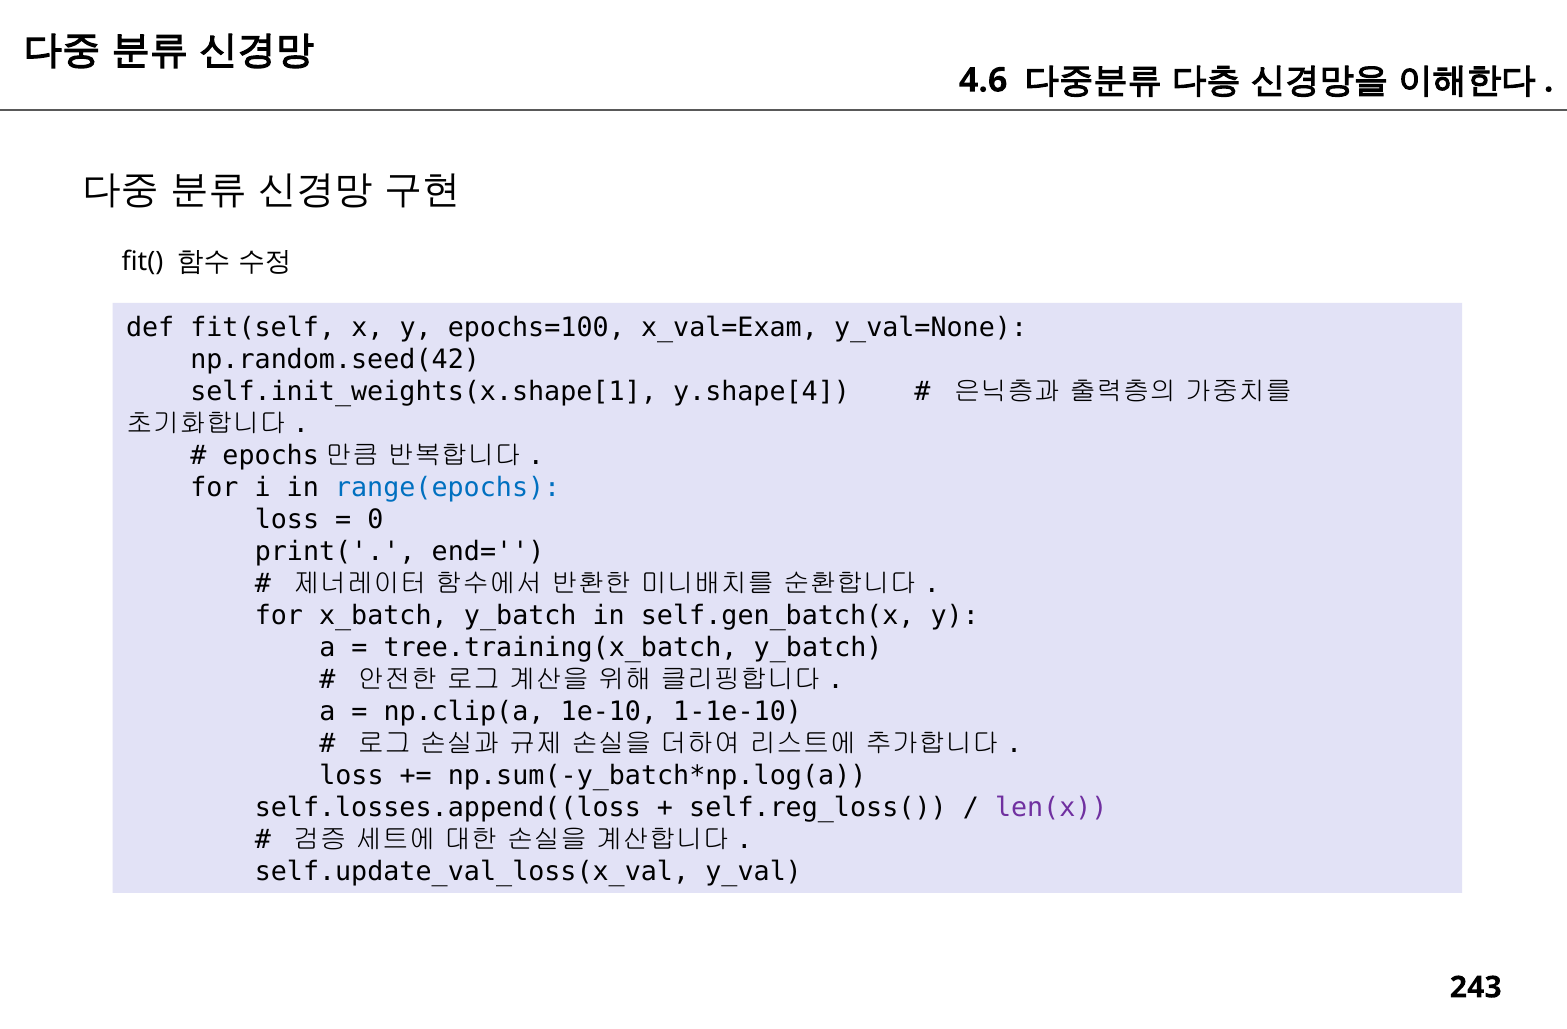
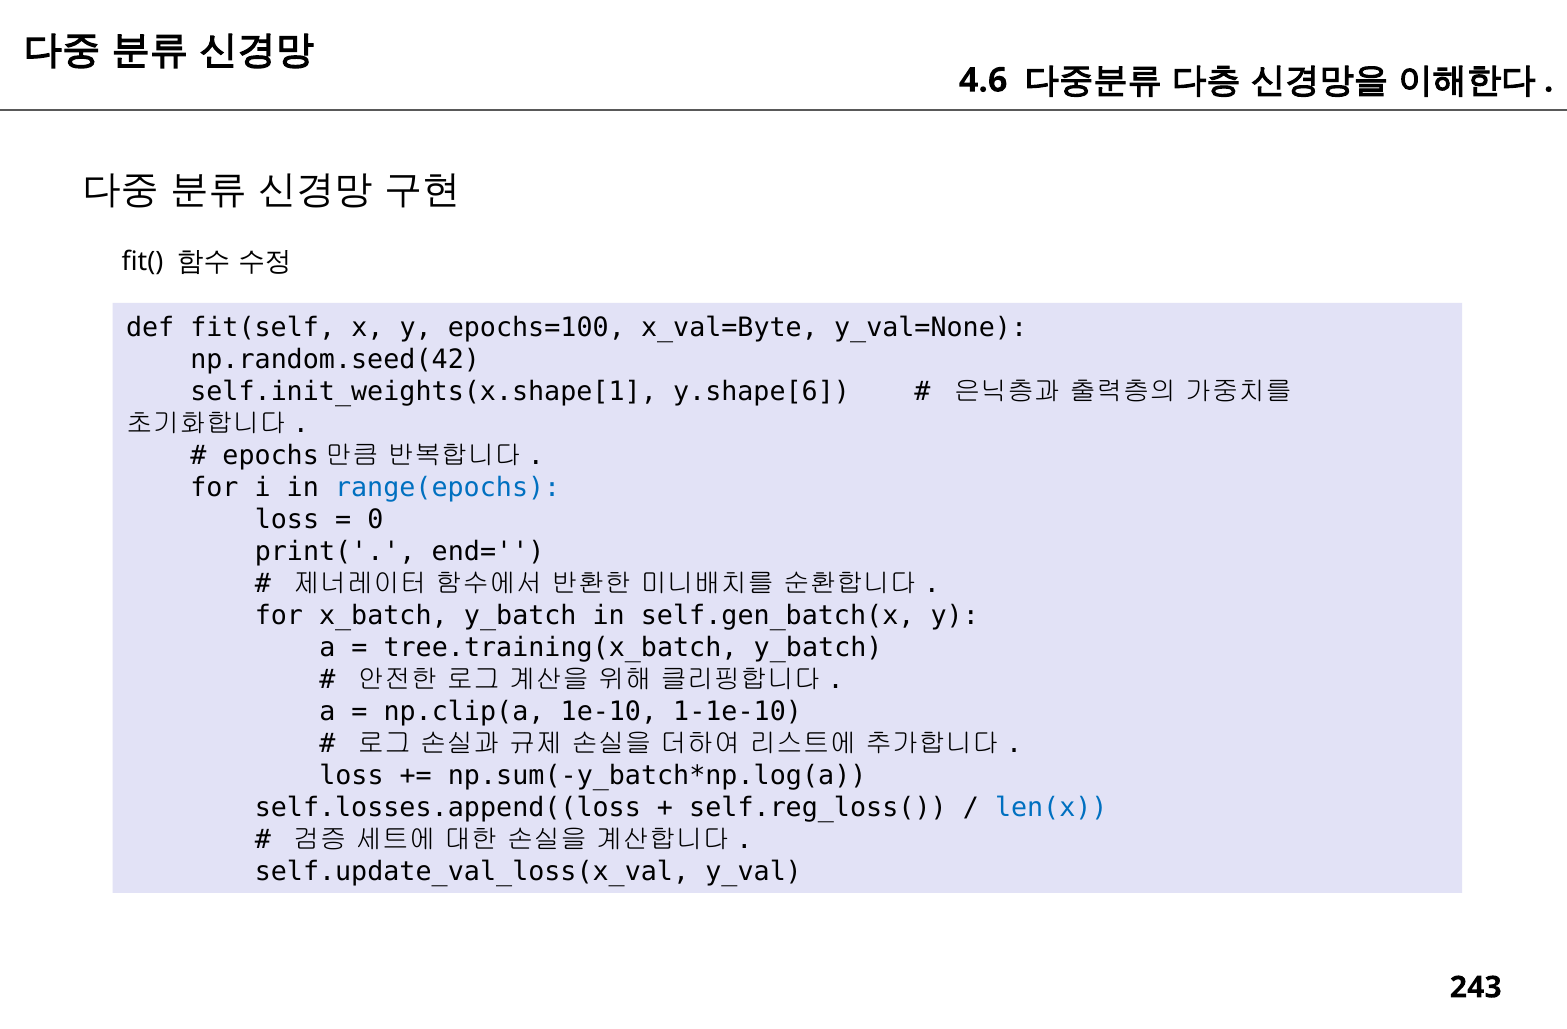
x_val=Exam: x_val=Exam -> x_val=Byte
y.shape[4: y.shape[4 -> y.shape[6
len(x colour: purple -> blue
